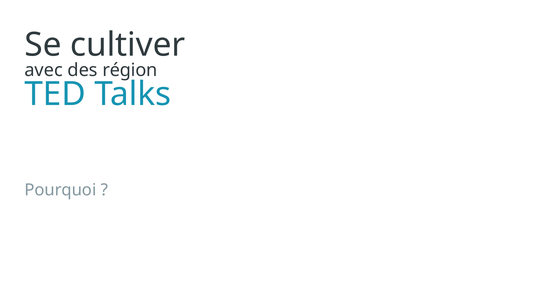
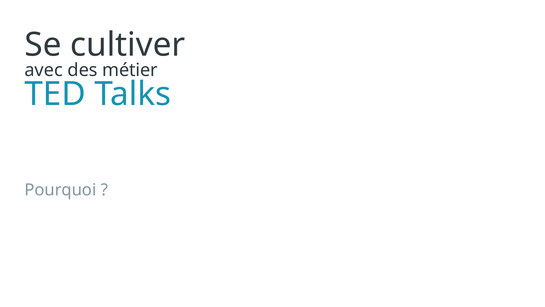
région: région -> métier
